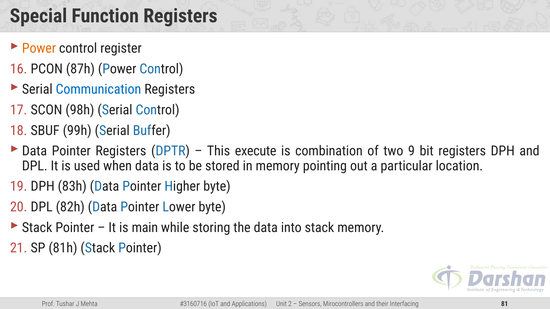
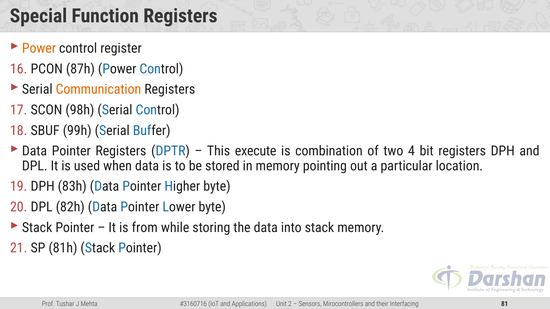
Communication colour: blue -> orange
9: 9 -> 4
main: main -> from
